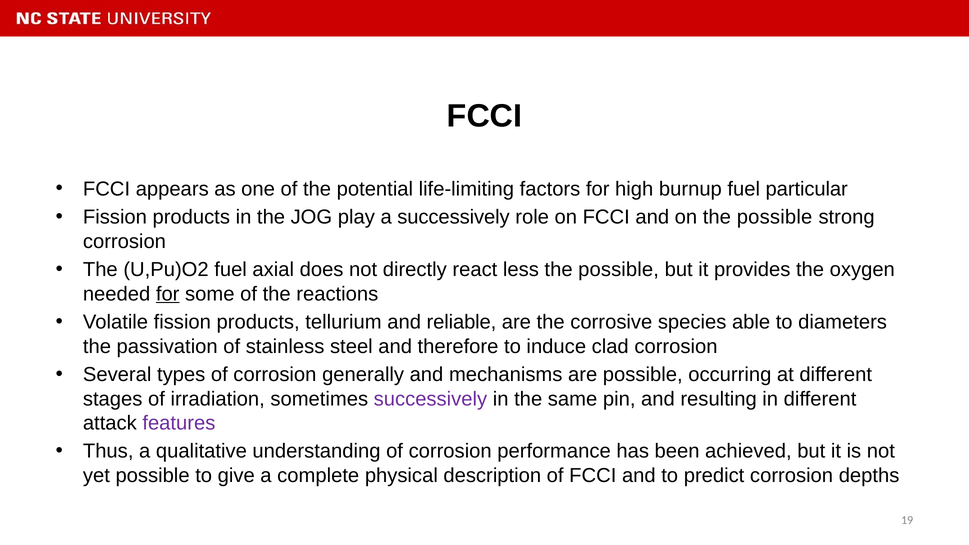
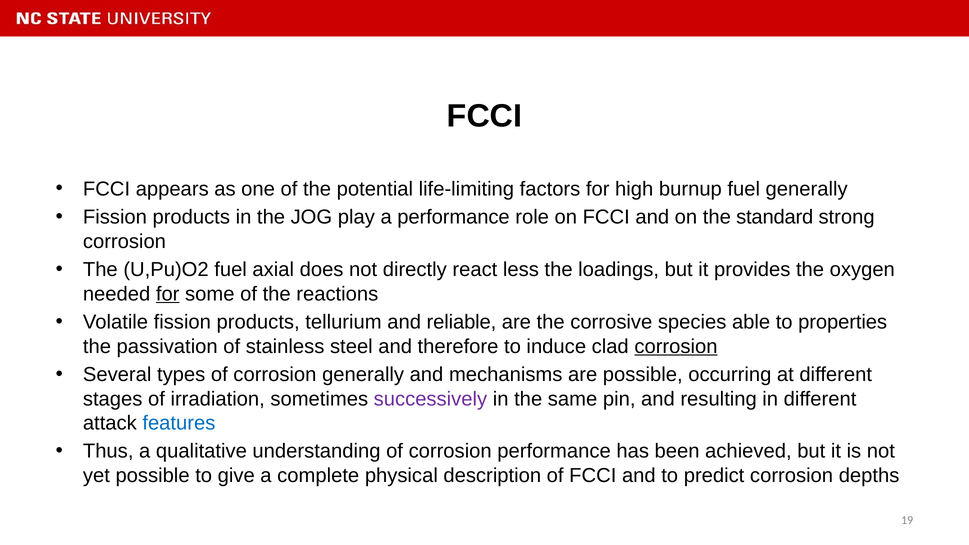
fuel particular: particular -> generally
a successively: successively -> performance
on the possible: possible -> standard
possible at (619, 270): possible -> loadings
diameters: diameters -> properties
corrosion at (676, 346) underline: none -> present
features colour: purple -> blue
